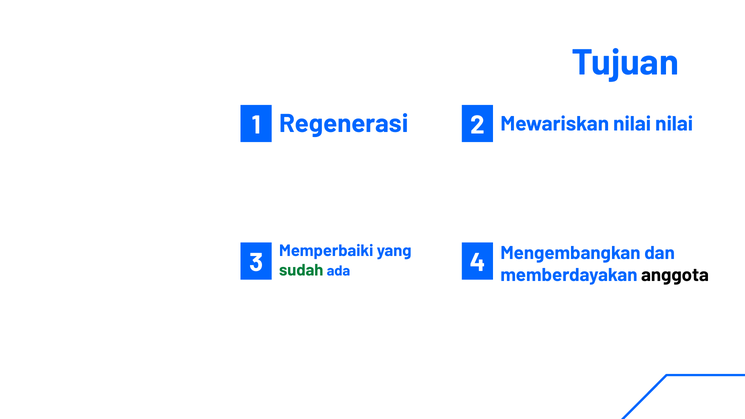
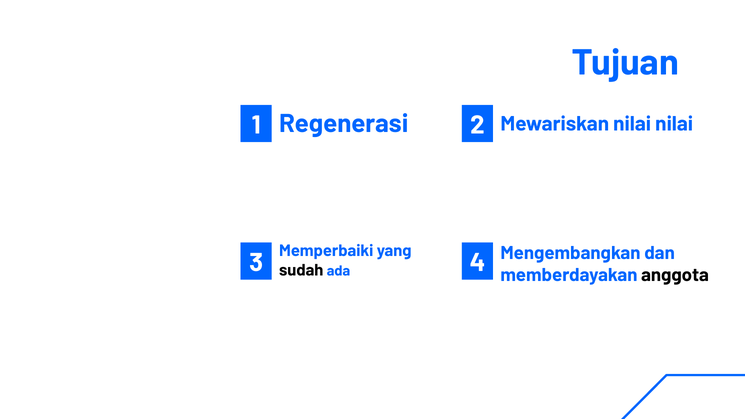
sudah colour: green -> black
